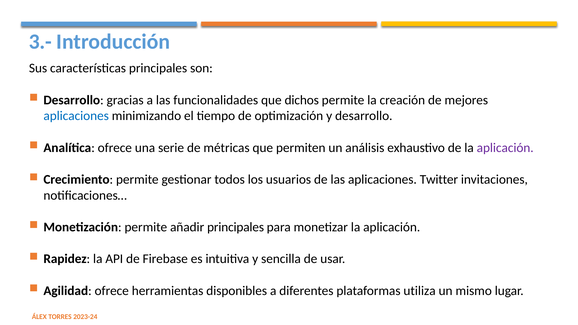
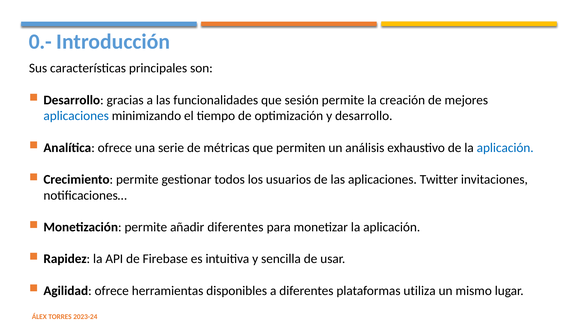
3.-: 3.- -> 0.-
dichos: dichos -> sesión
aplicación at (505, 148) colour: purple -> blue
añadir principales: principales -> diferentes
